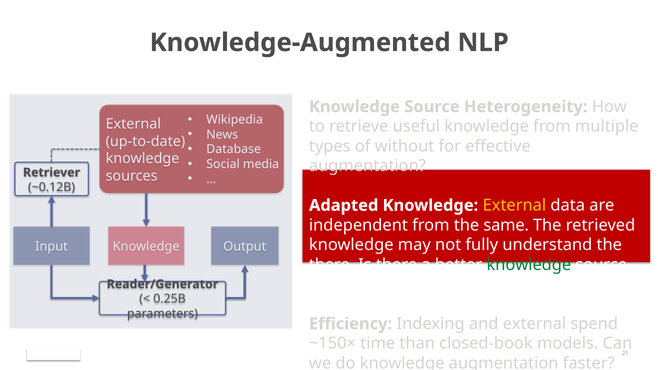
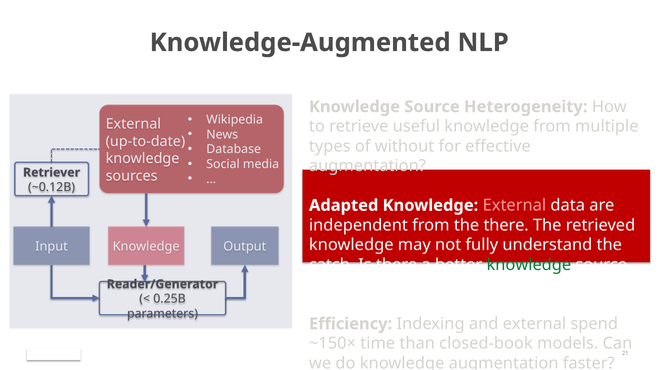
External at (514, 205) colour: yellow -> pink
the same: same -> there
there at (332, 265): there -> catch
